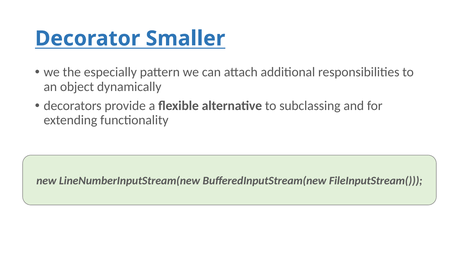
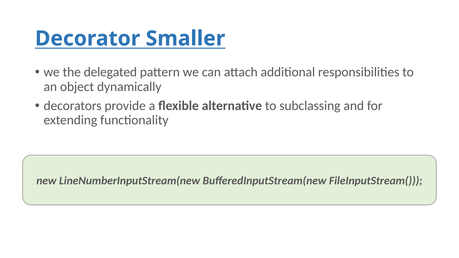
especially: especially -> delegated
